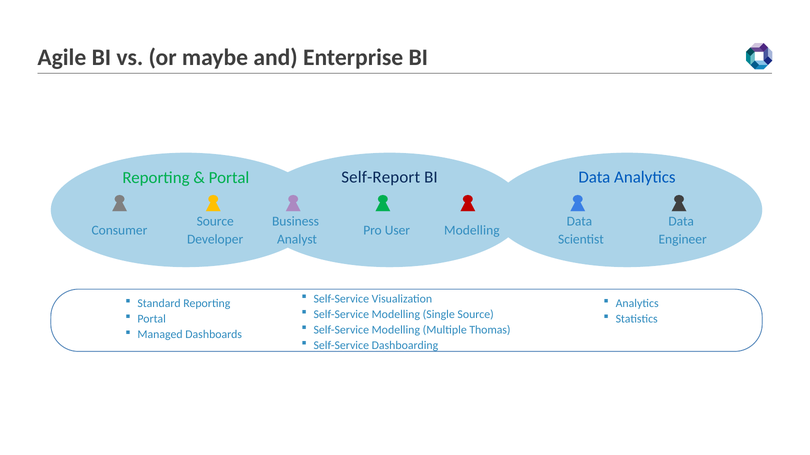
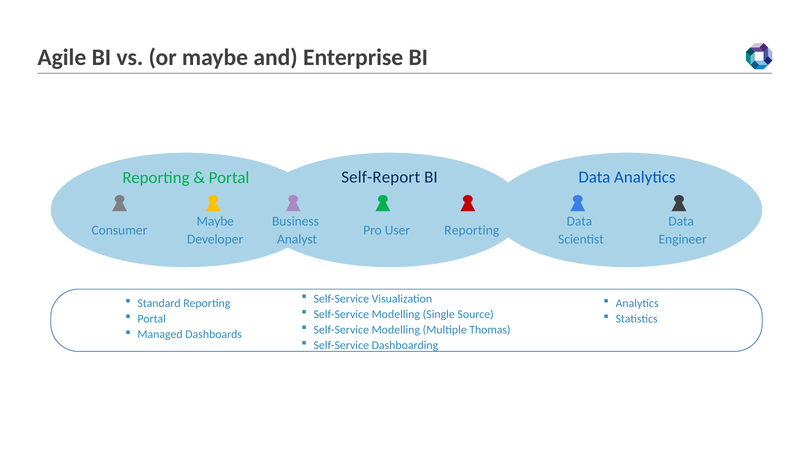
Source at (215, 222): Source -> Maybe
Modelling at (472, 231): Modelling -> Reporting
